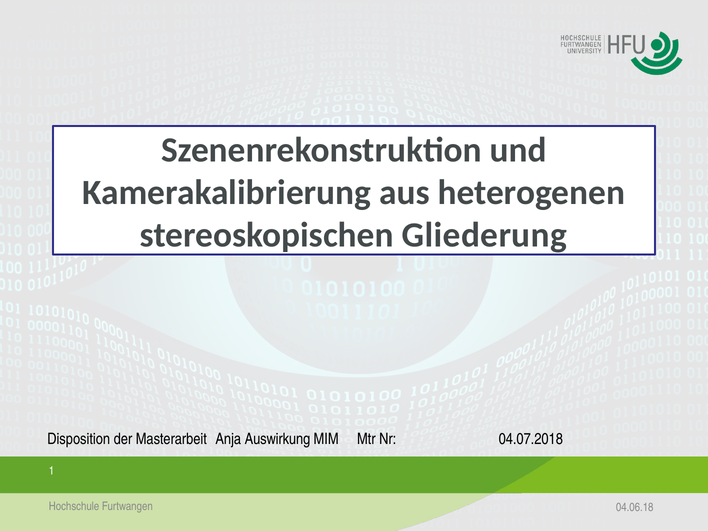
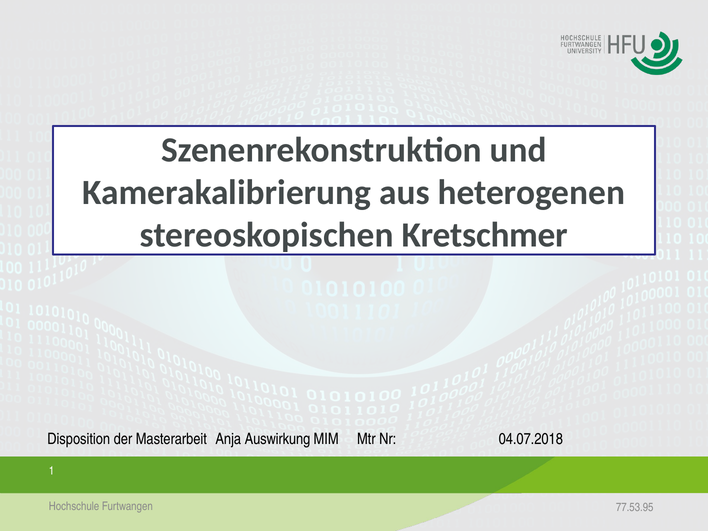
Gliederung: Gliederung -> Kretschmer
04.06.18: 04.06.18 -> 77.53.95
